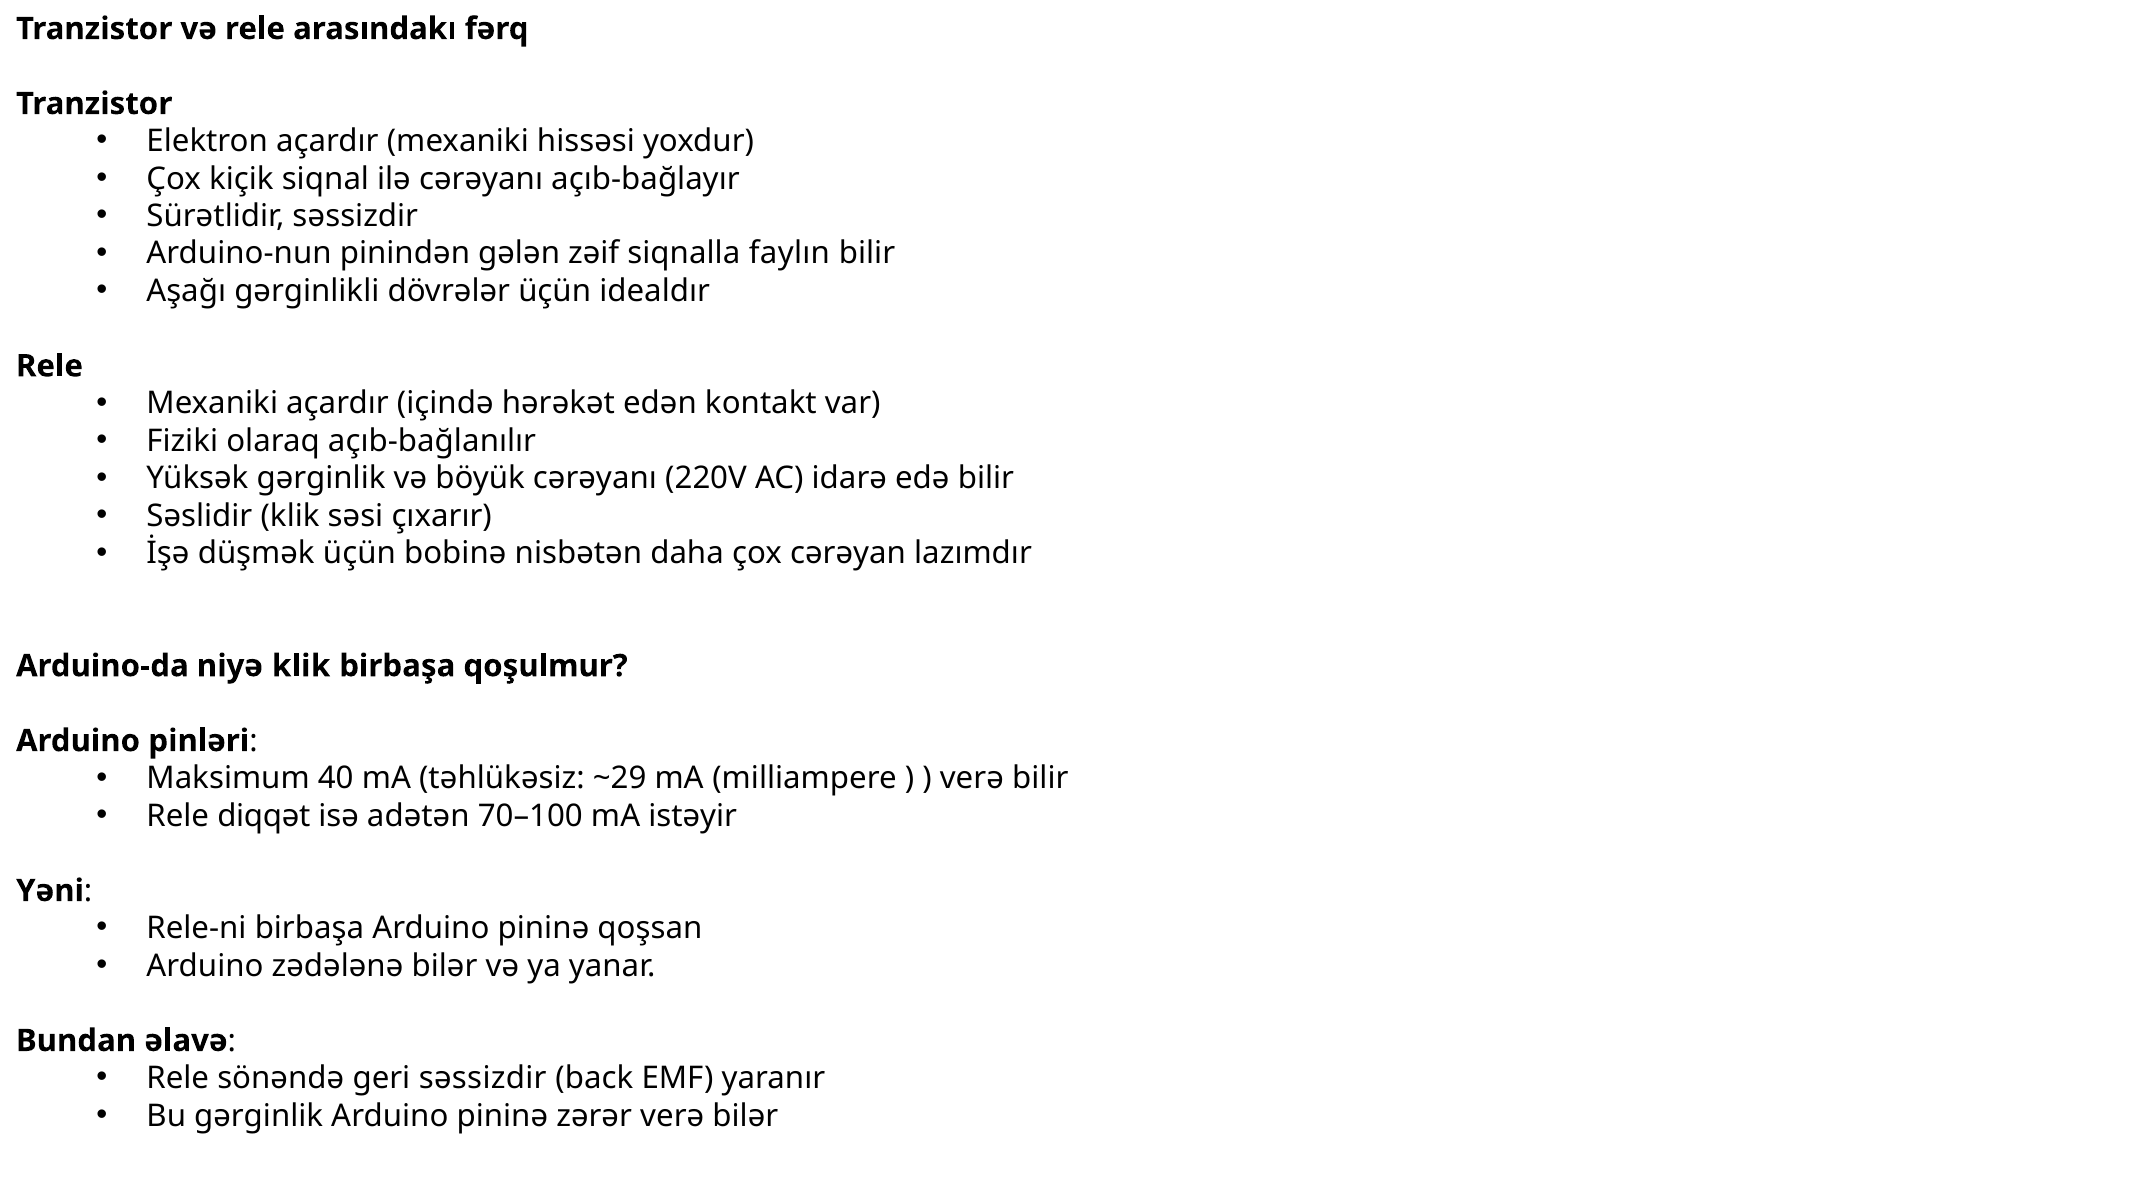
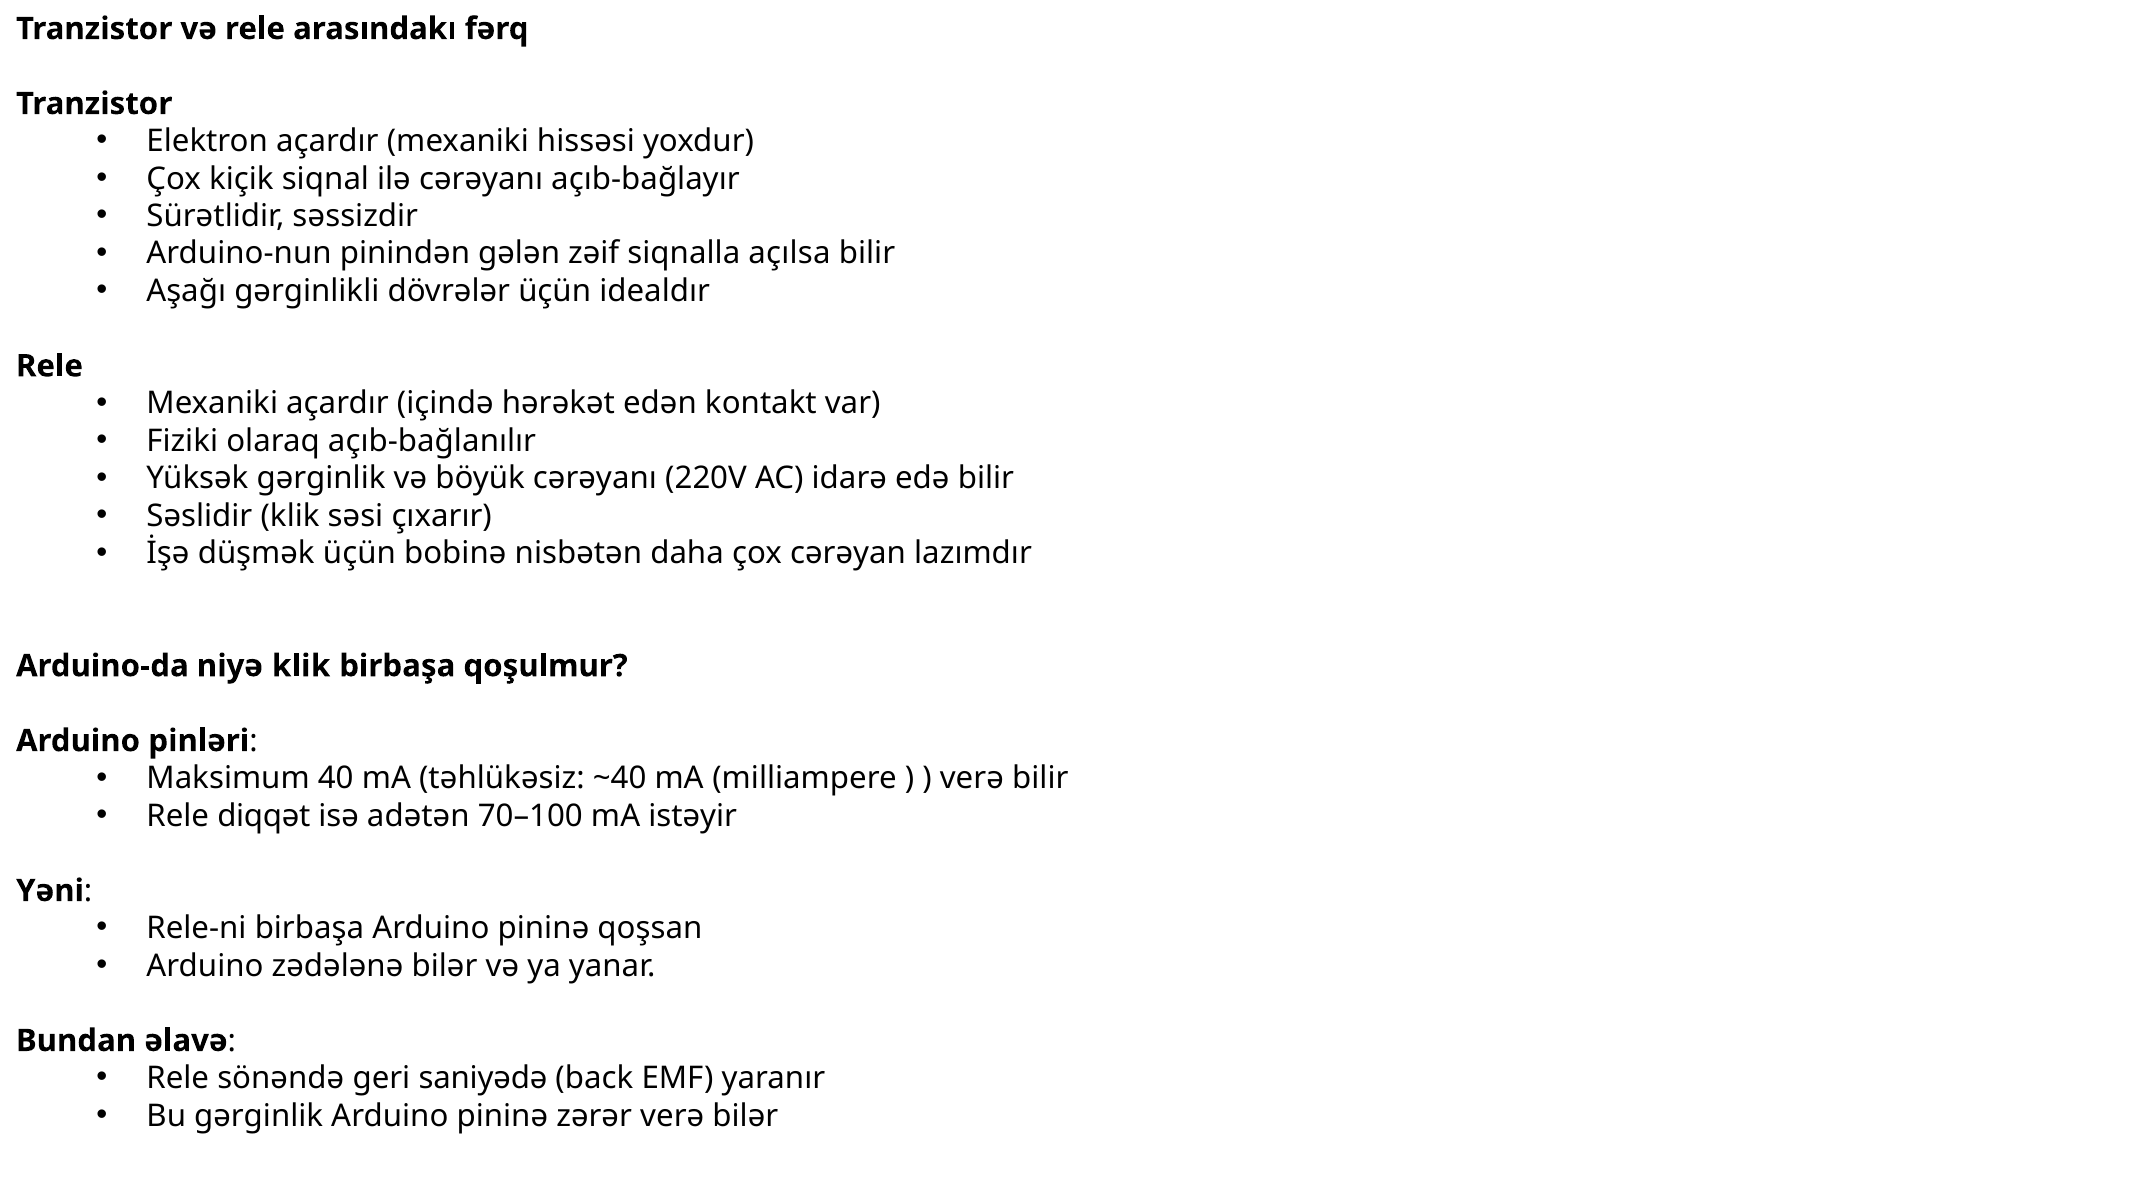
faylın: faylın -> açılsa
~29: ~29 -> ~40
geri səssizdir: səssizdir -> saniyədə
